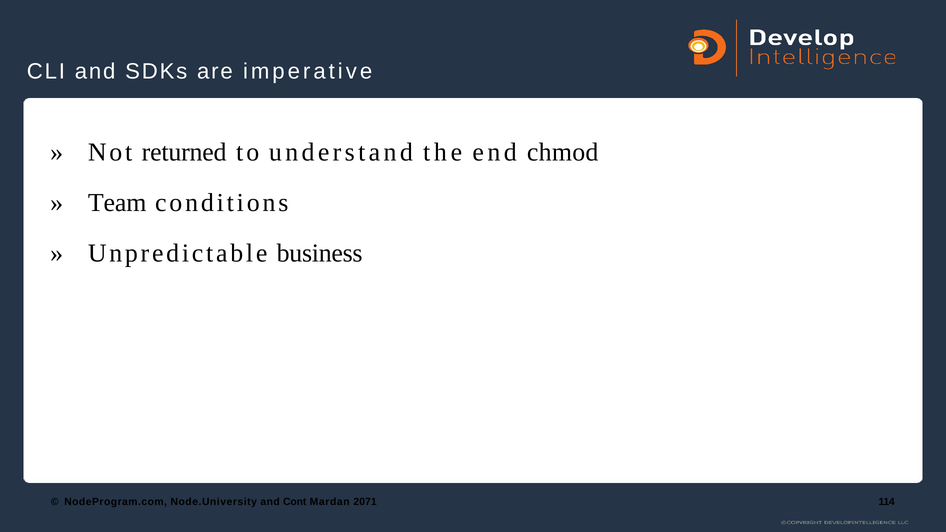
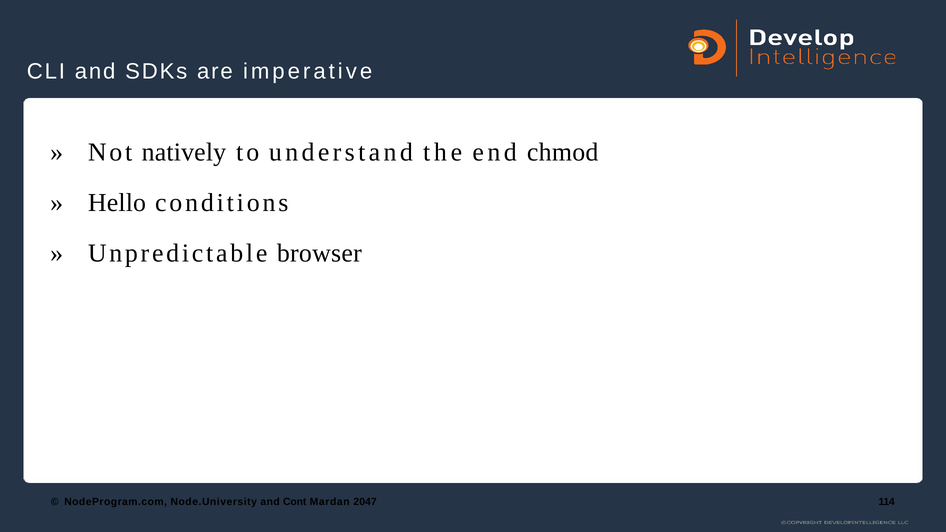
returned: returned -> natively
Team: Team -> Hello
business: business -> browser
2071: 2071 -> 2047
